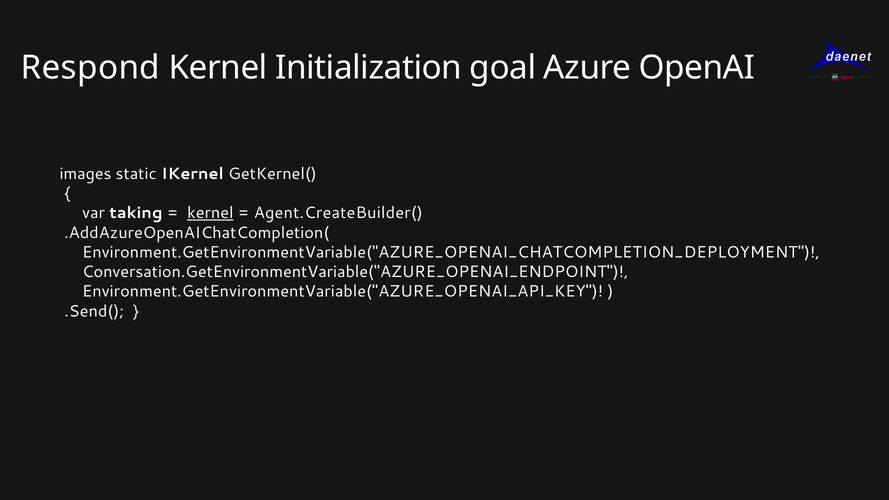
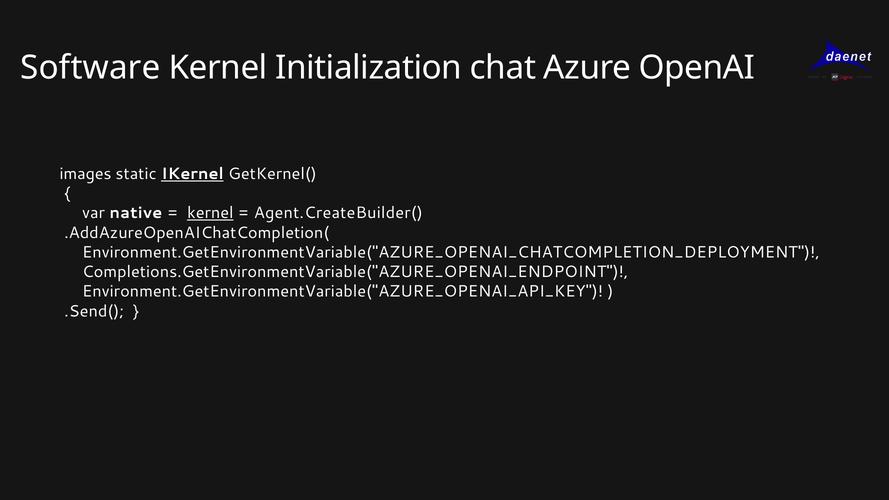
Respond: Respond -> Software
goal: goal -> chat
IKernel underline: none -> present
taking: taking -> native
Conversation.GetEnvironmentVariable("AZURE_OPENAI_ENDPOINT: Conversation.GetEnvironmentVariable("AZURE_OPENAI_ENDPOINT -> Completions.GetEnvironmentVariable("AZURE_OPENAI_ENDPOINT
